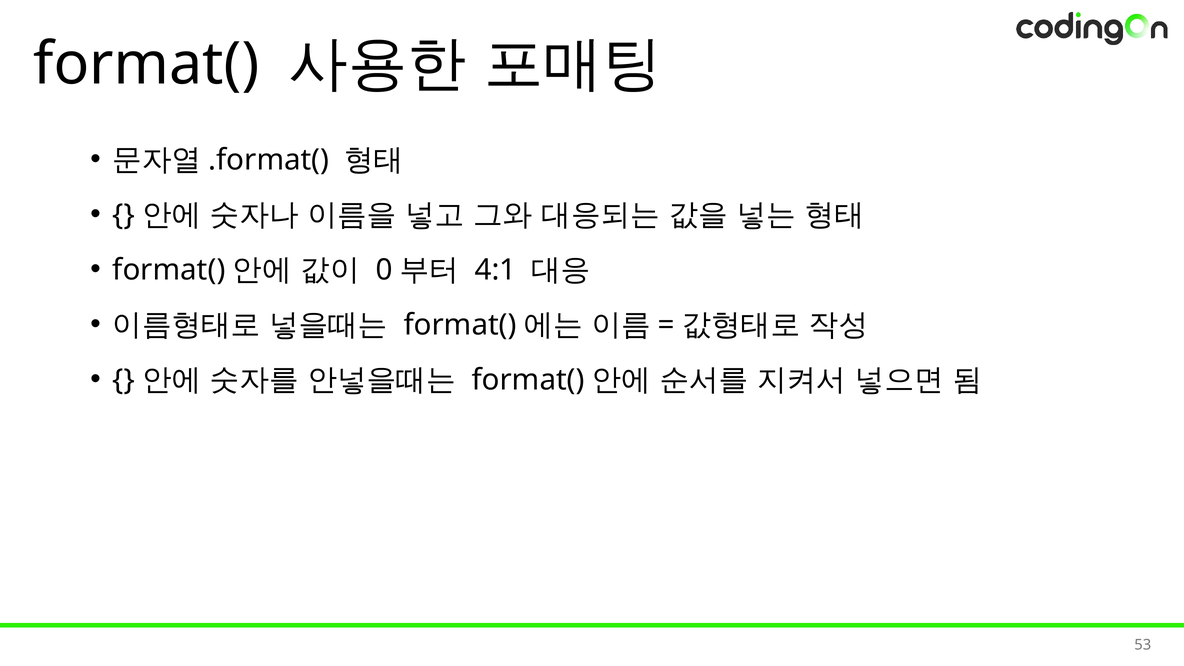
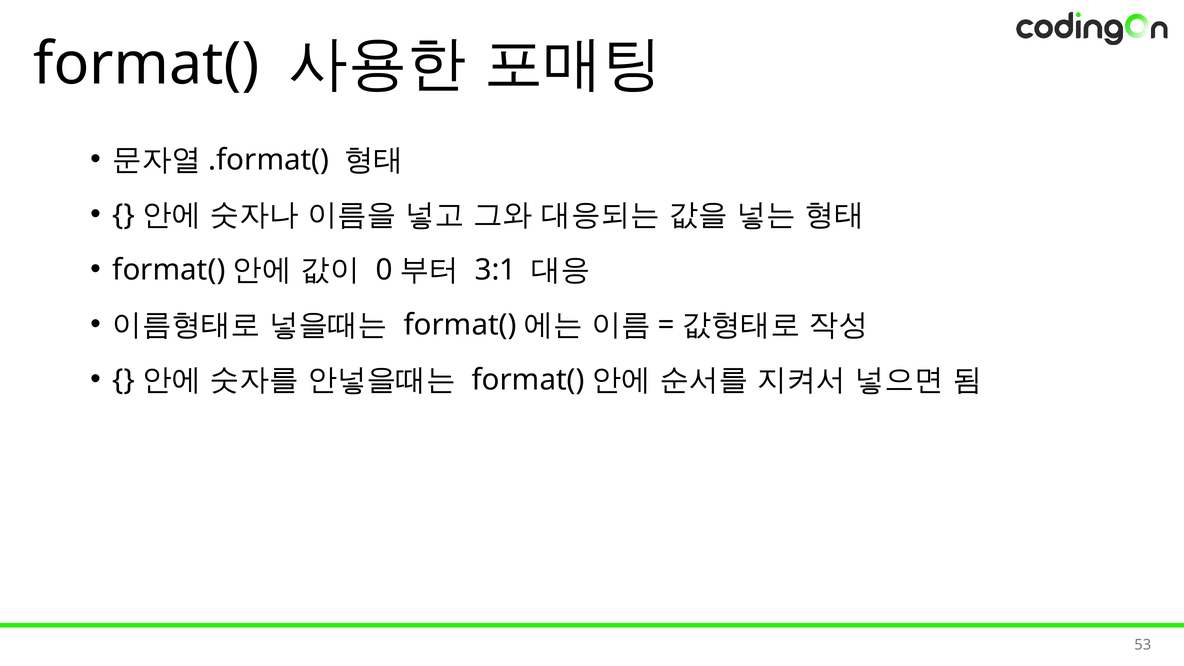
4:1: 4:1 -> 3:1
